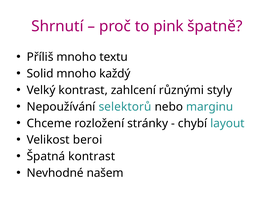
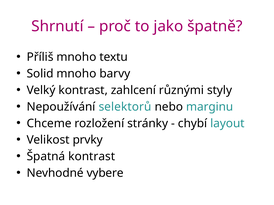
pink: pink -> jako
každý: každý -> barvy
beroi: beroi -> prvky
našem: našem -> vybere
